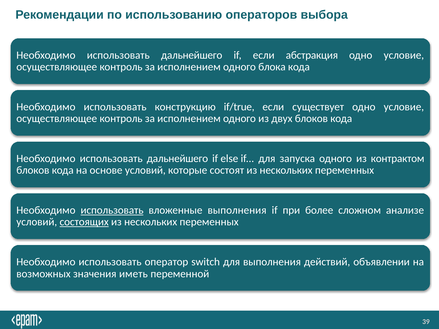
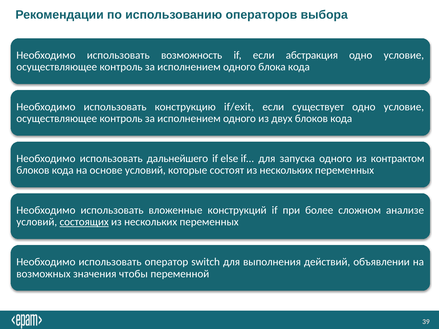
дальнейшего at (192, 55): дальнейшего -> возможность
if/true: if/true -> if/exit
использовать at (112, 210) underline: present -> none
вложенные выполнения: выполнения -> конструкций
иметь: иметь -> чтобы
